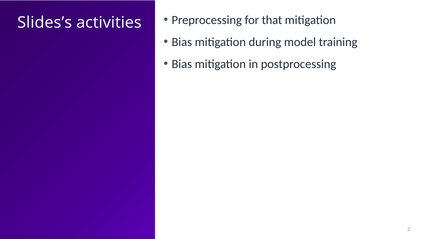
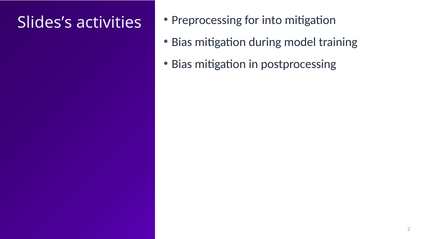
that: that -> into
